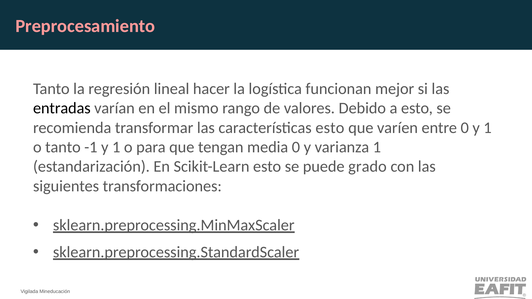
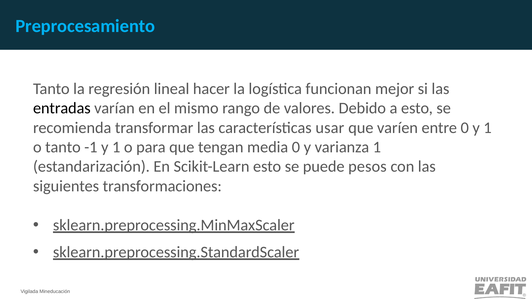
Preprocesamiento colour: pink -> light blue
características esto: esto -> usar
grado: grado -> pesos
